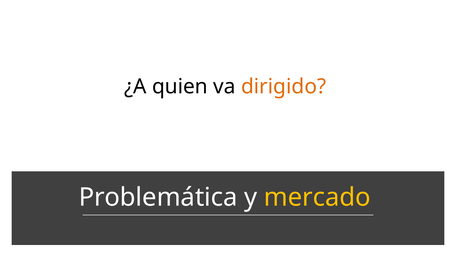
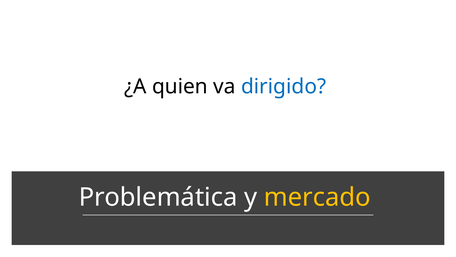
dirigido colour: orange -> blue
